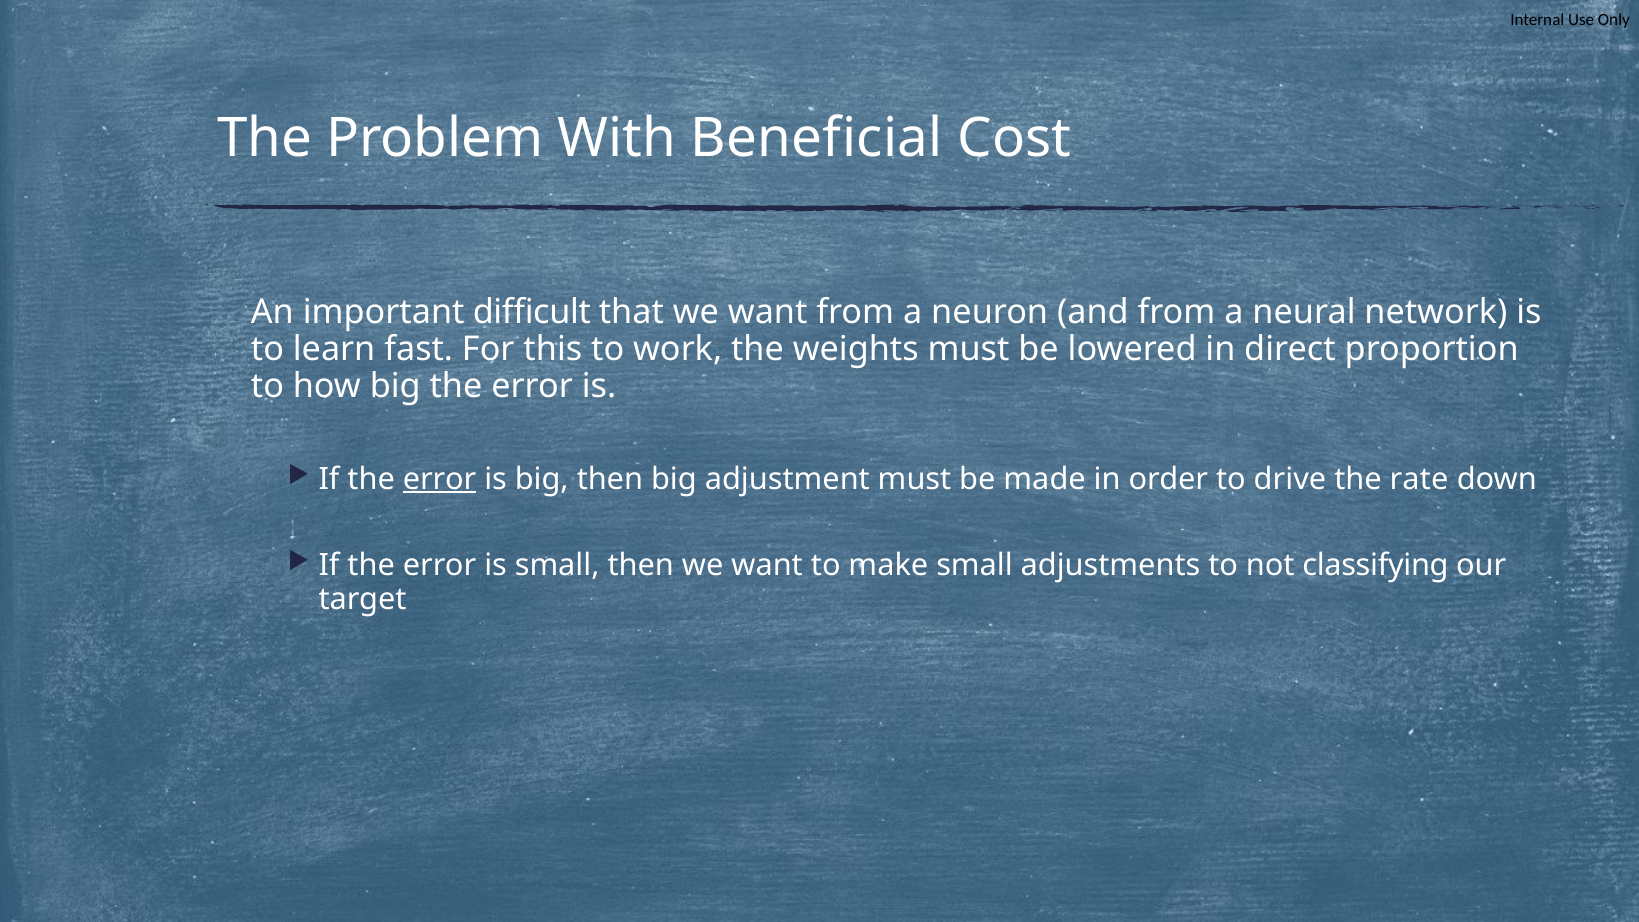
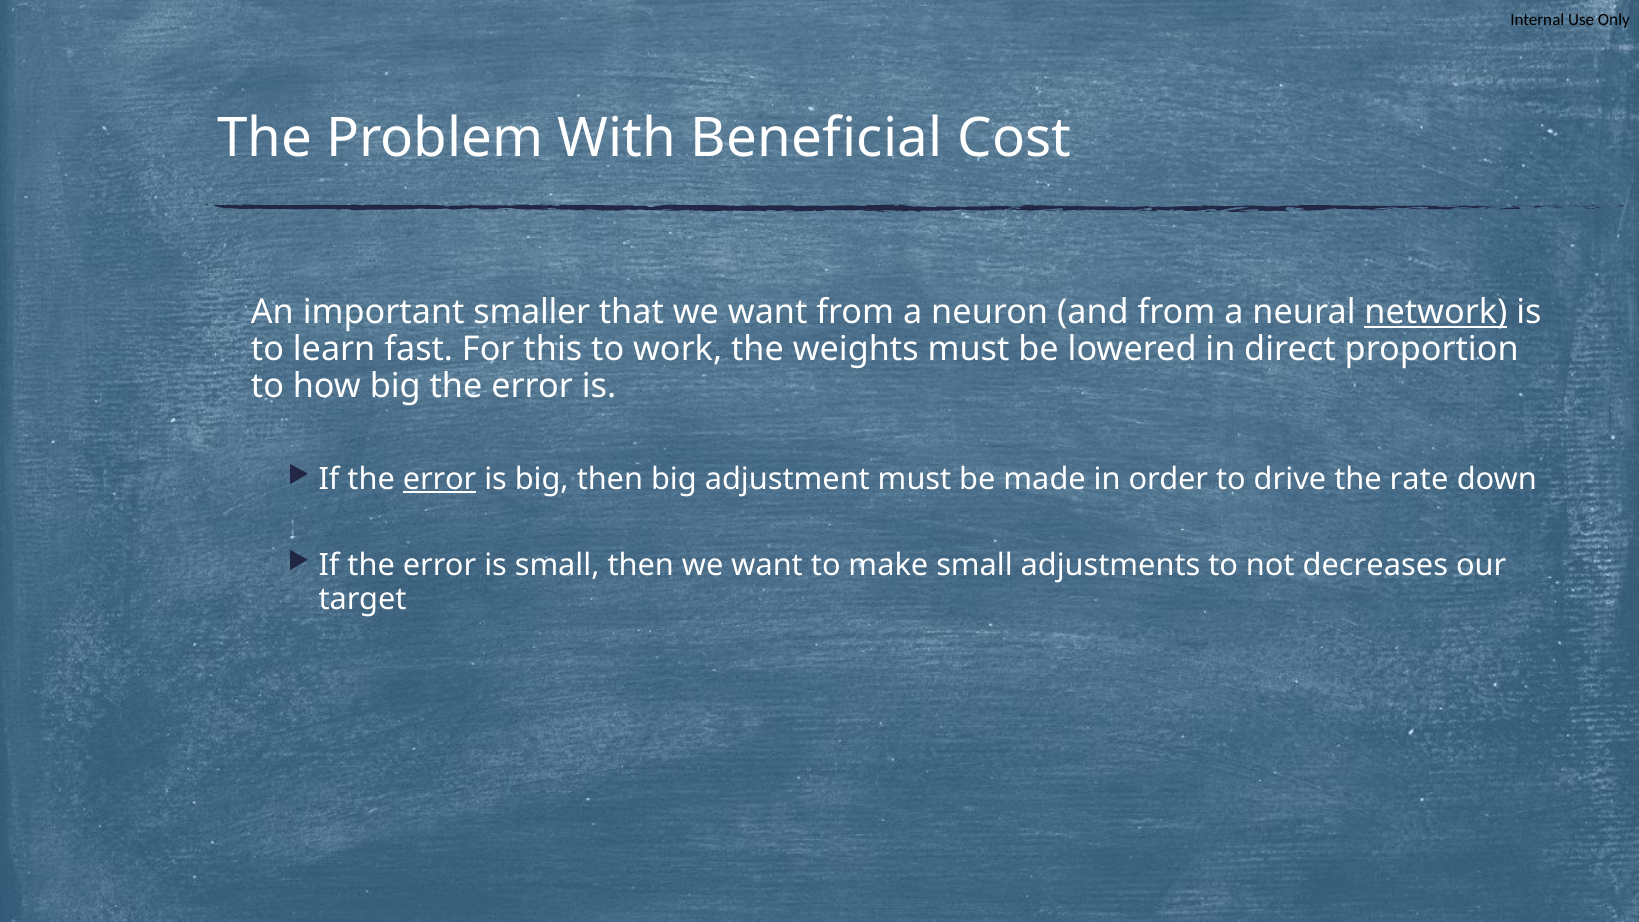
difficult: difficult -> smaller
network underline: none -> present
classifying: classifying -> decreases
